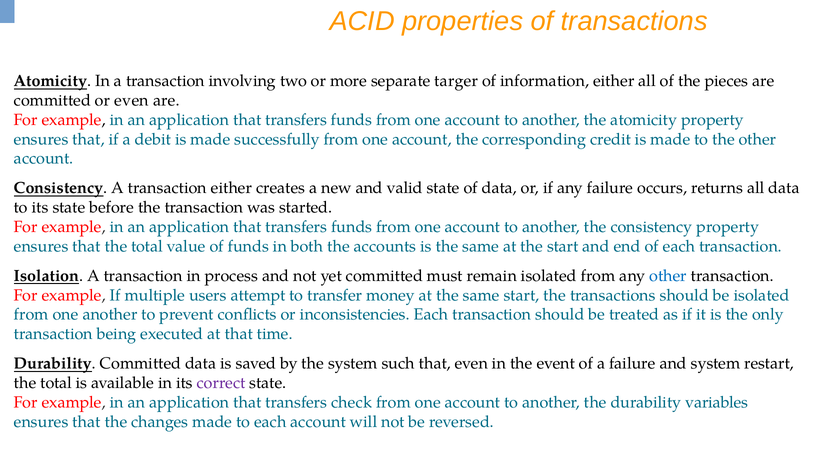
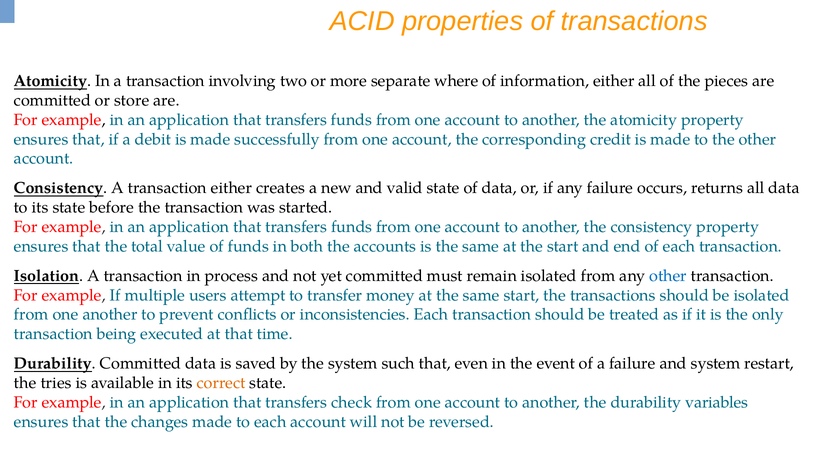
targer: targer -> where
or even: even -> store
total at (56, 383): total -> tries
correct colour: purple -> orange
